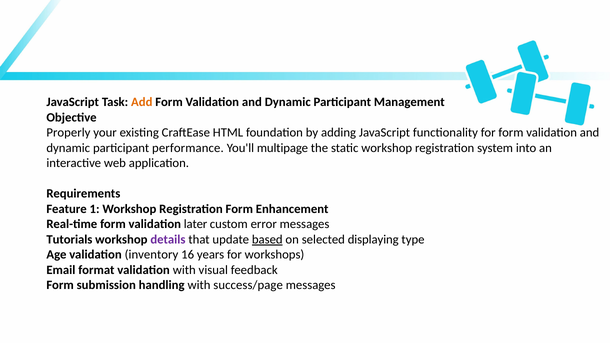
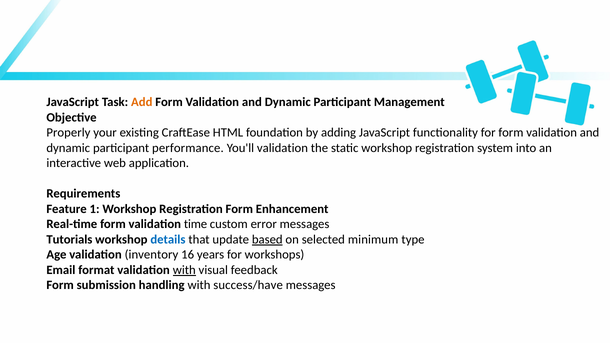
You'll multipage: multipage -> validation
later: later -> time
details colour: purple -> blue
displaying: displaying -> minimum
with at (184, 270) underline: none -> present
success/page: success/page -> success/have
